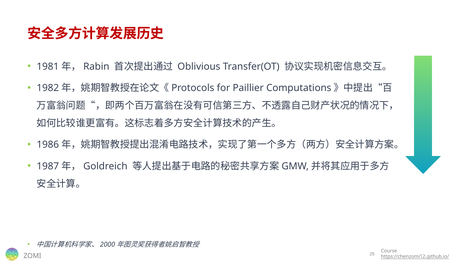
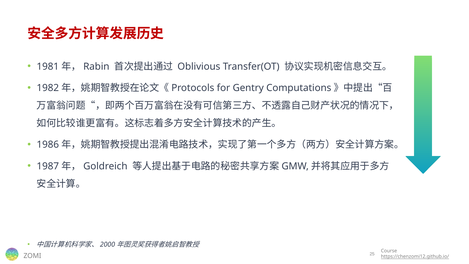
Paillier: Paillier -> Gentry
